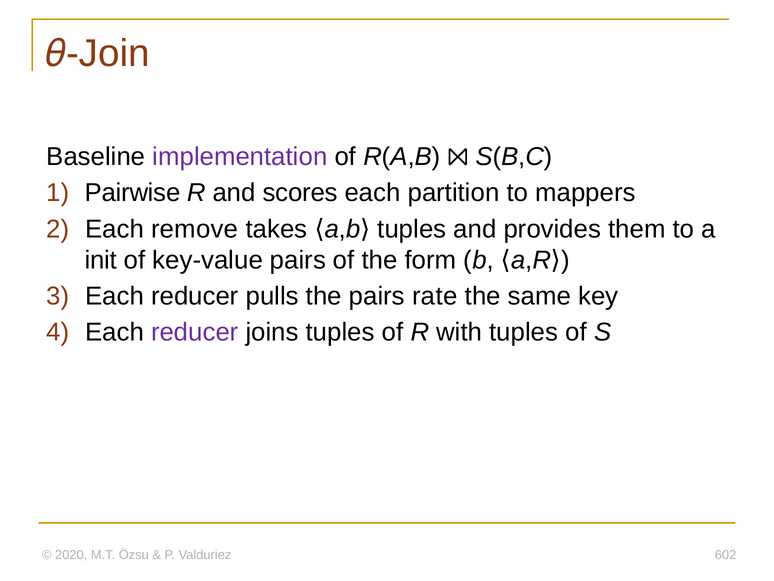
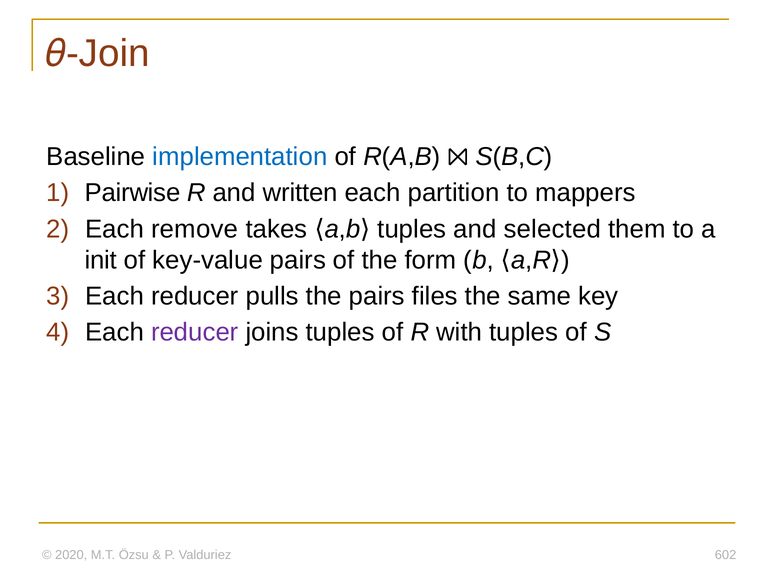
implementation colour: purple -> blue
scores: scores -> written
provides: provides -> selected
rate: rate -> files
